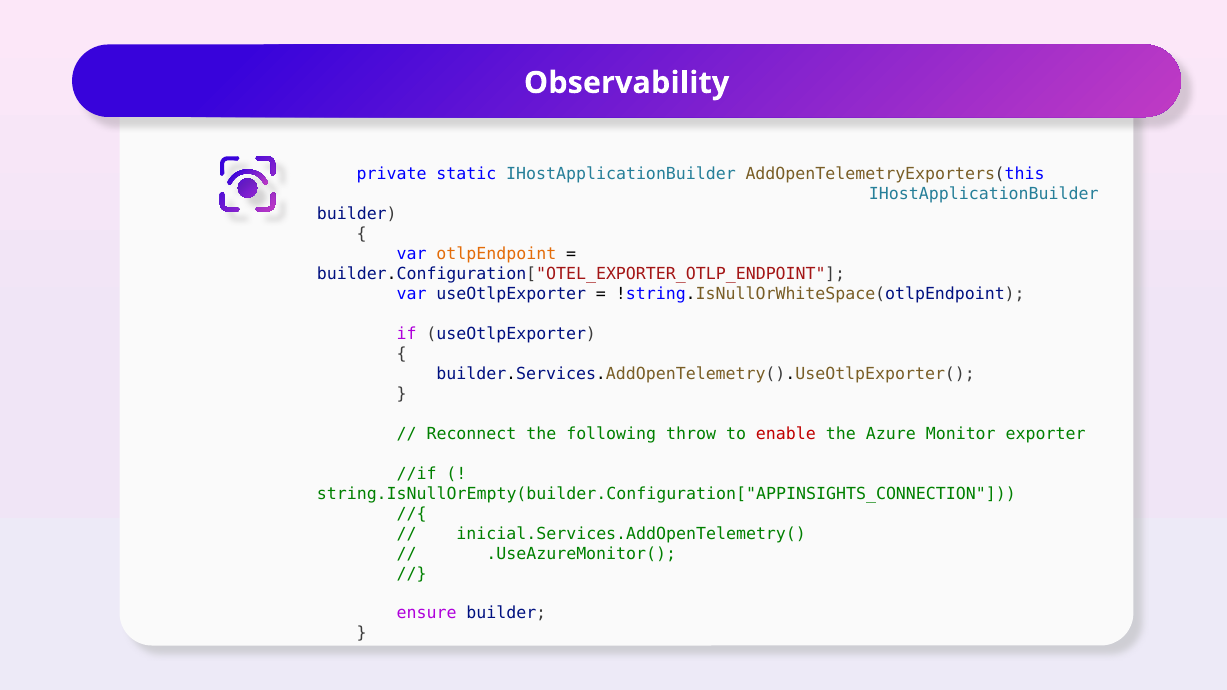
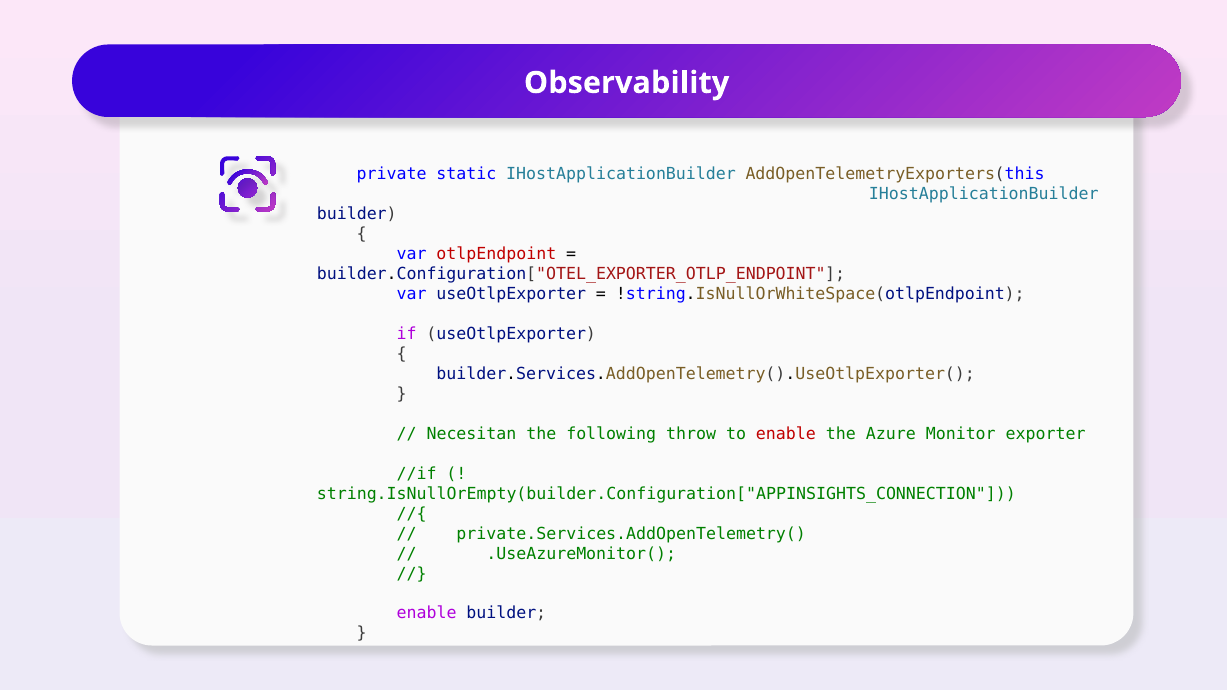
otlpEndpoint colour: orange -> red
Reconnect: Reconnect -> Necesitan
inicial.Services.AddOpenTelemetry(: inicial.Services.AddOpenTelemetry( -> private.Services.AddOpenTelemetry(
ensure at (427, 614): ensure -> enable
